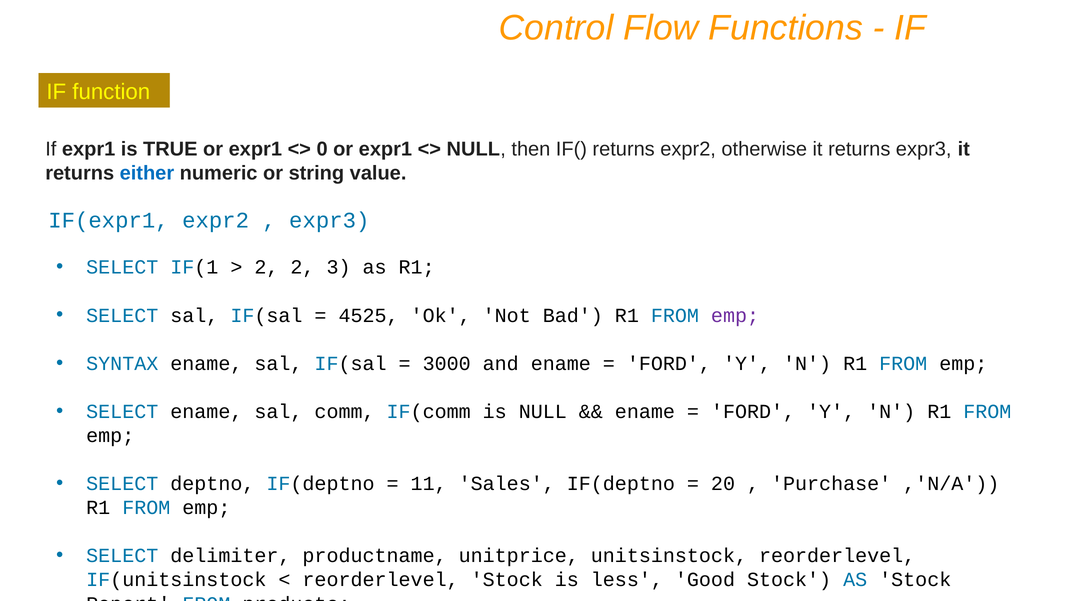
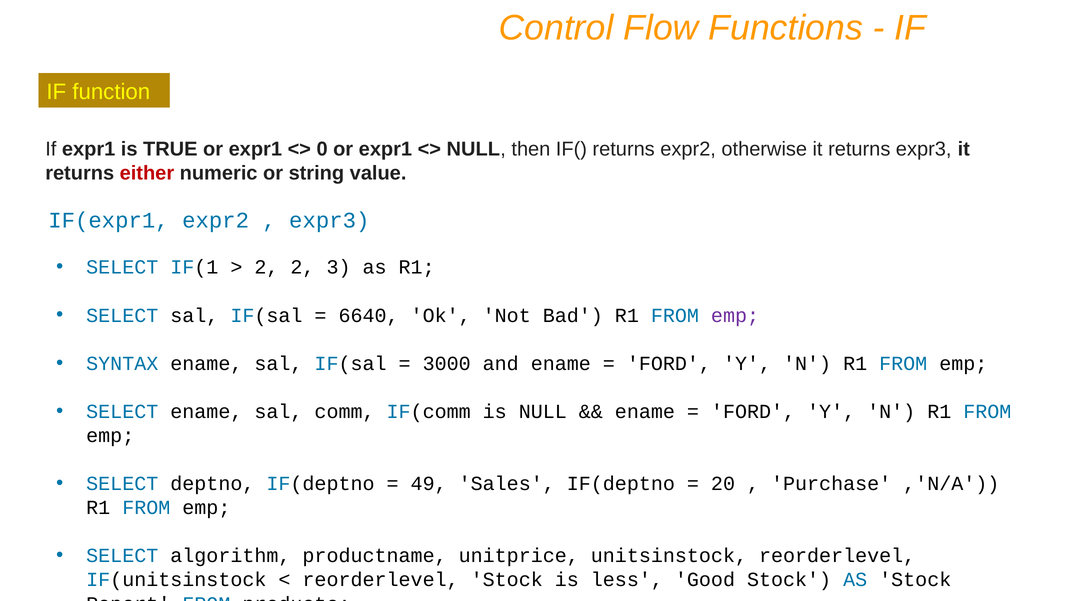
either colour: blue -> red
4525: 4525 -> 6640
11: 11 -> 49
delimiter: delimiter -> algorithm
